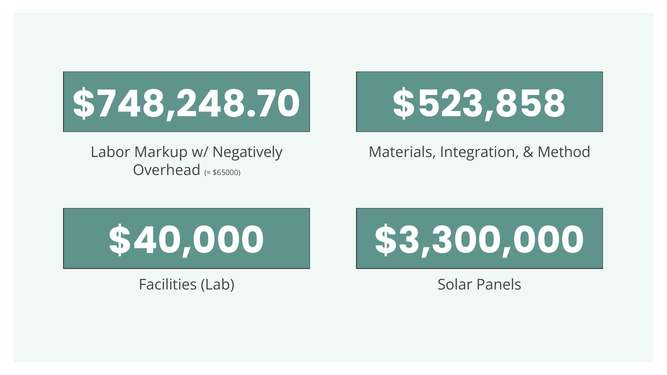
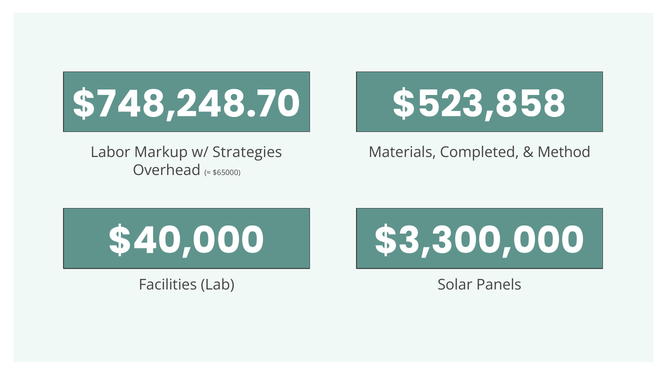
Negatively: Negatively -> Strategies
Integration: Integration -> Completed
